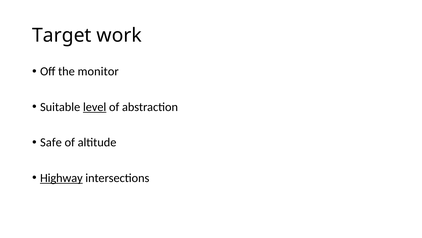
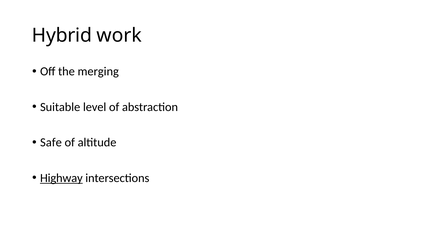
Target: Target -> Hybrid
monitor: monitor -> merging
level underline: present -> none
